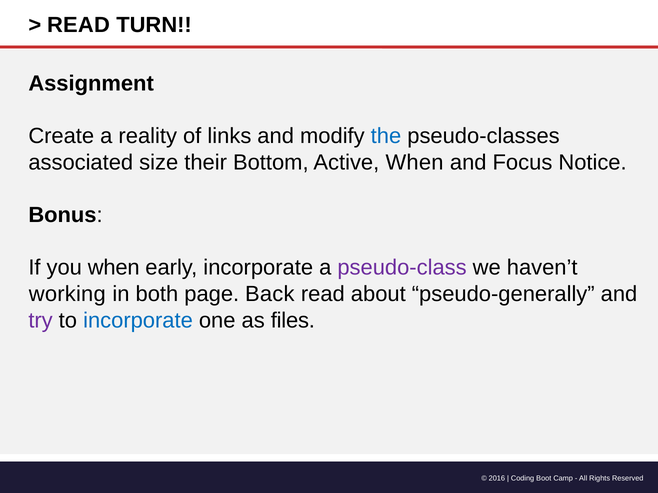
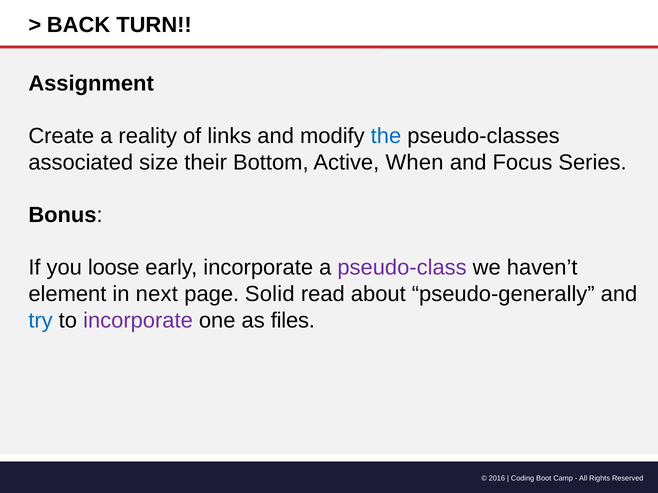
READ at (78, 25): READ -> BACK
Notice: Notice -> Series
you when: when -> loose
working: working -> element
both: both -> next
Back: Back -> Solid
try colour: purple -> blue
incorporate at (138, 321) colour: blue -> purple
